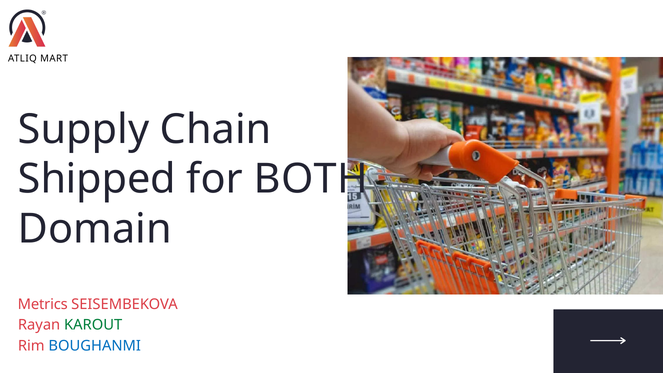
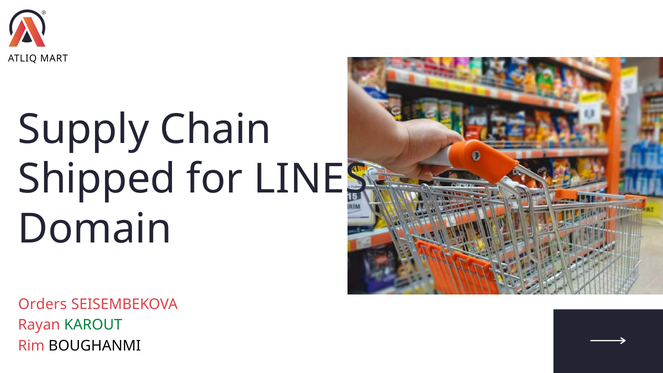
BOTH: BOTH -> LINES
Metrics: Metrics -> Orders
BOUGHANMI colour: blue -> black
